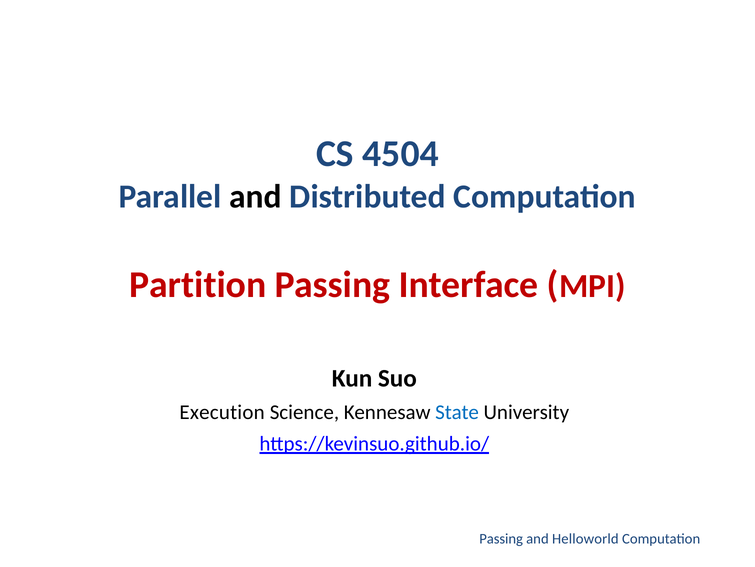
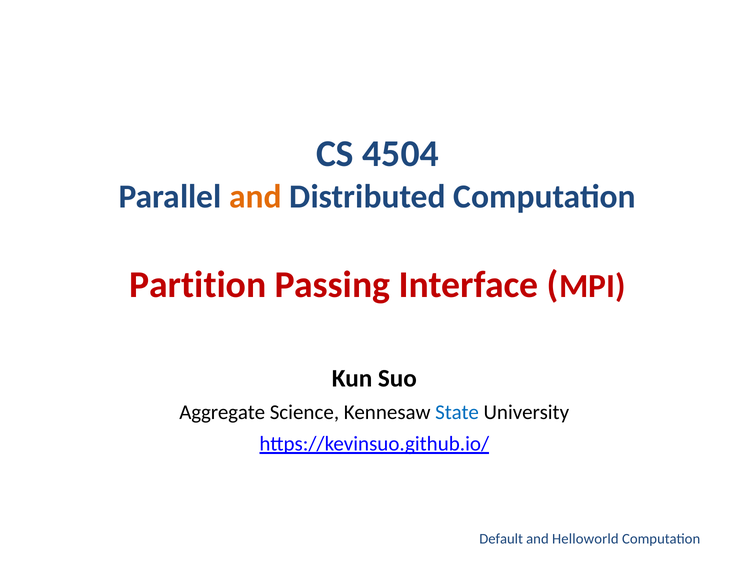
and at (256, 196) colour: black -> orange
Execution: Execution -> Aggregate
Passing at (501, 538): Passing -> Default
